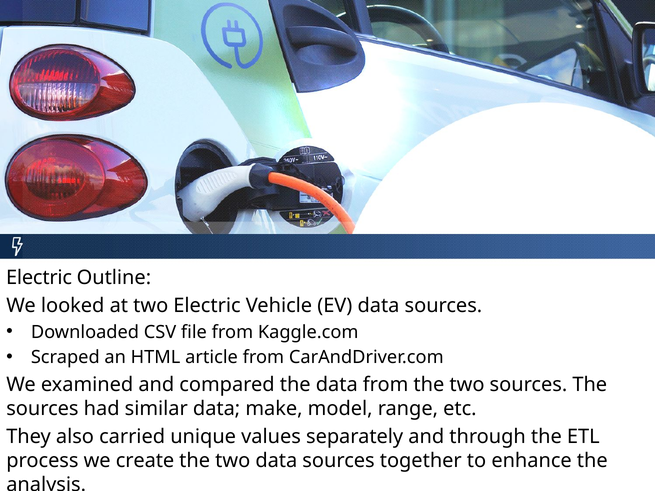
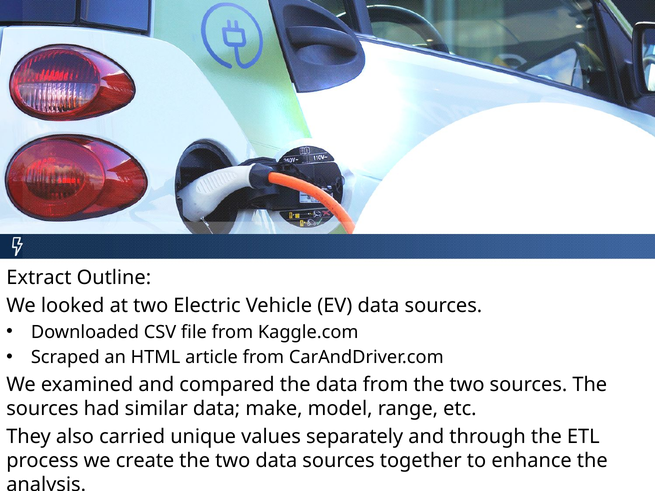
Electric at (39, 278): Electric -> Extract
